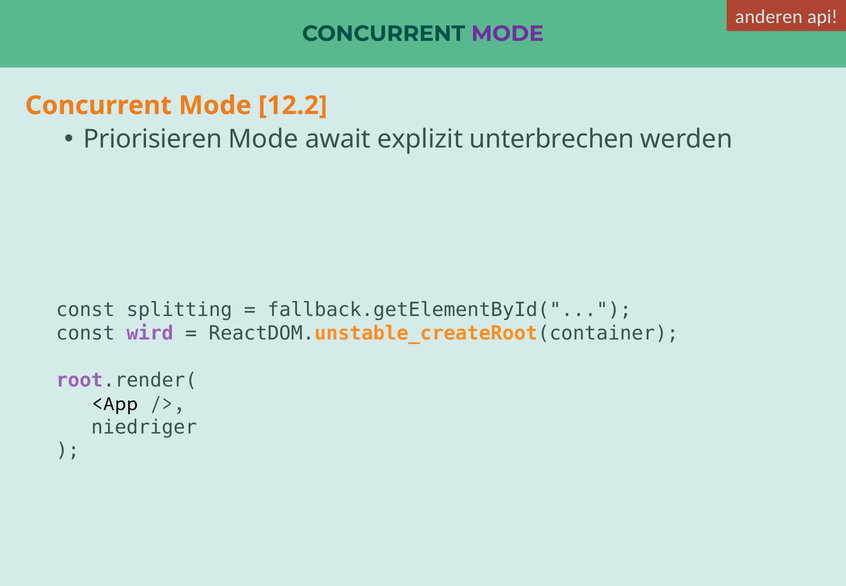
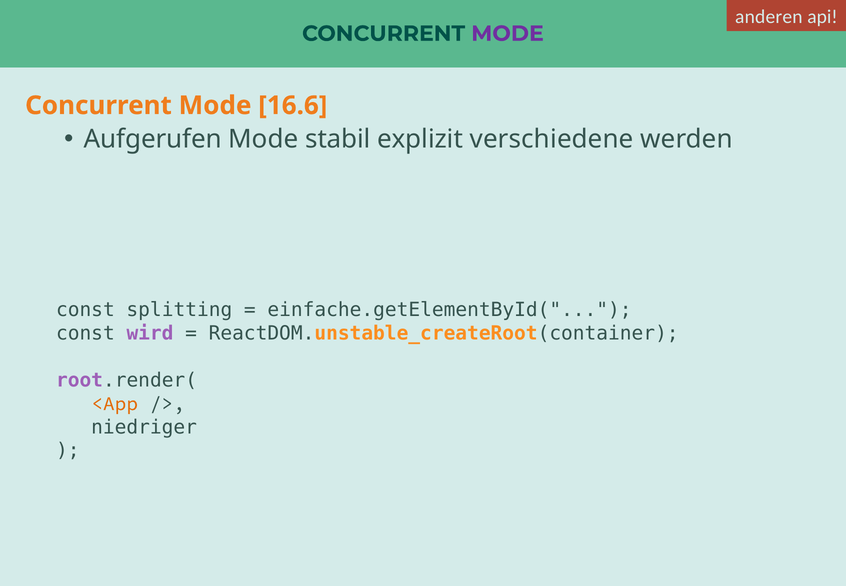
12.2: 12.2 -> 16.6
Priorisieren: Priorisieren -> Aufgerufen
await: await -> stabil
unterbrechen: unterbrechen -> verschiedene
fallback.getElementById(: fallback.getElementById( -> einfache.getElementById(
<App colour: black -> orange
